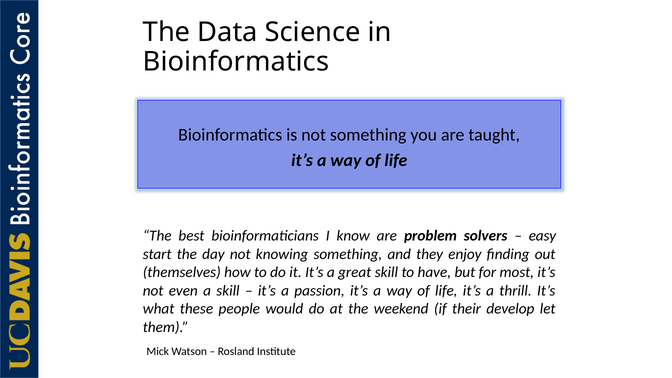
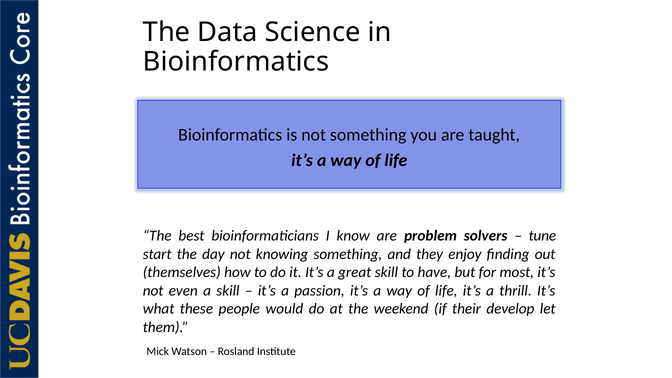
easy: easy -> tune
